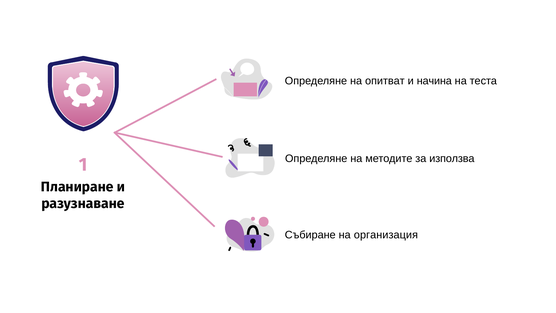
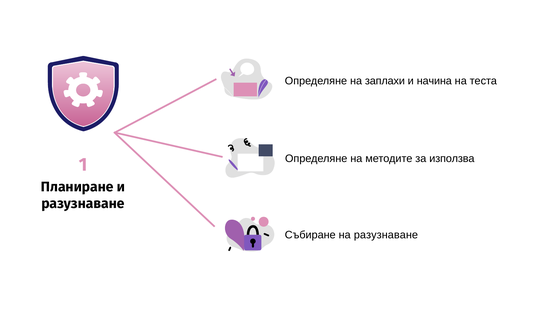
опитват: опитват -> заплахи
на организация: организация -> разузнаване
